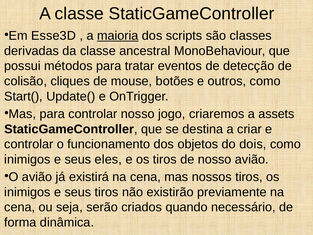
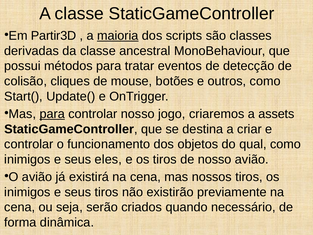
Esse3D: Esse3D -> Partir3D
para at (52, 114) underline: none -> present
dois: dois -> qual
